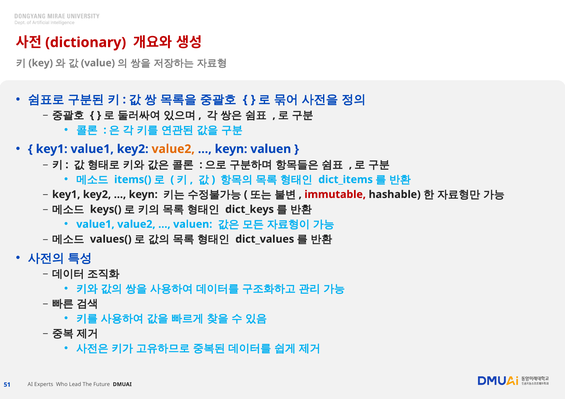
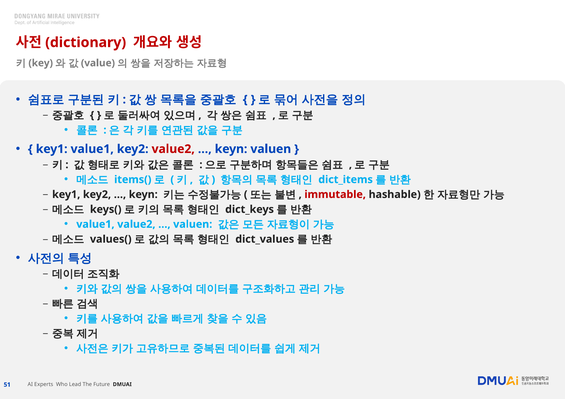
value2 at (173, 149) colour: orange -> red
